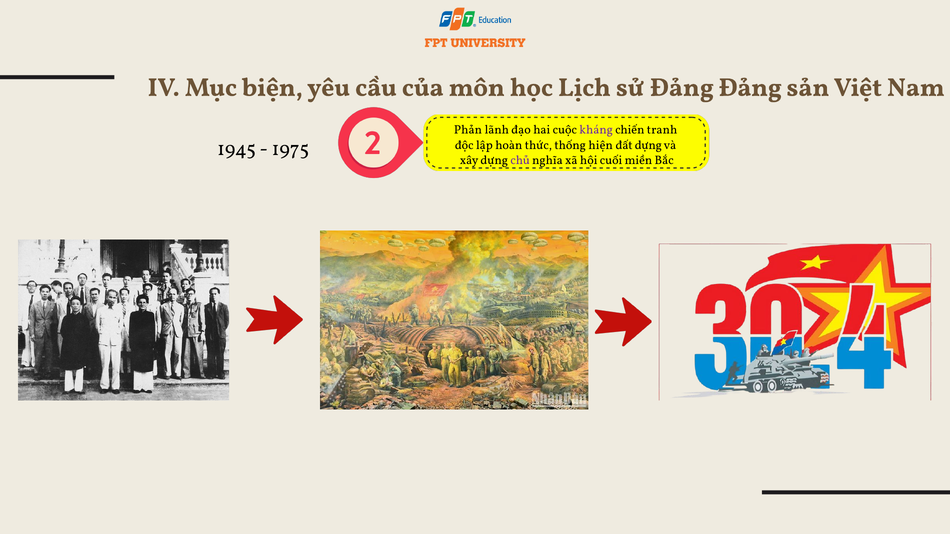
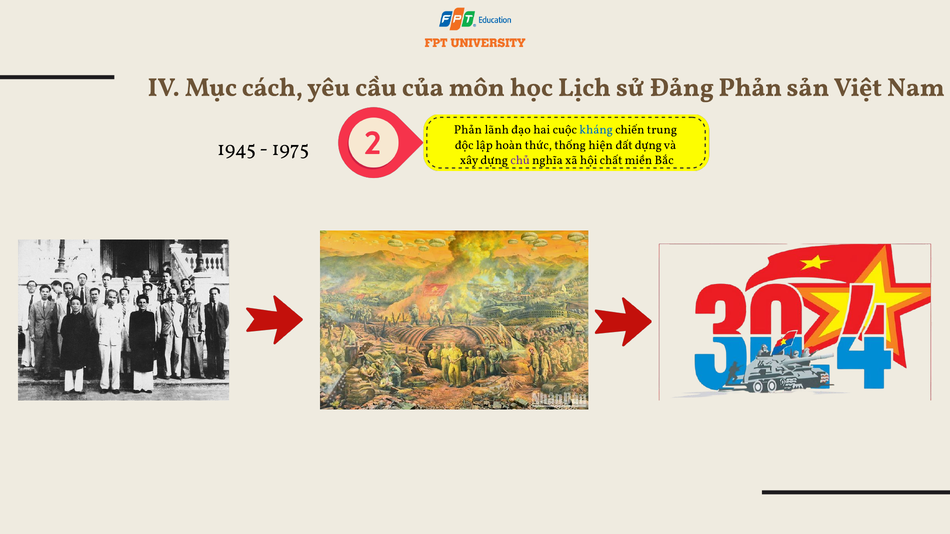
biện: biện -> cách
Đảng Đảng: Đảng -> Phản
kháng colour: purple -> blue
tranh: tranh -> trung
cuối: cuối -> chất
